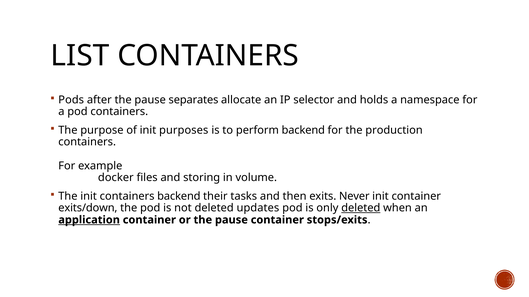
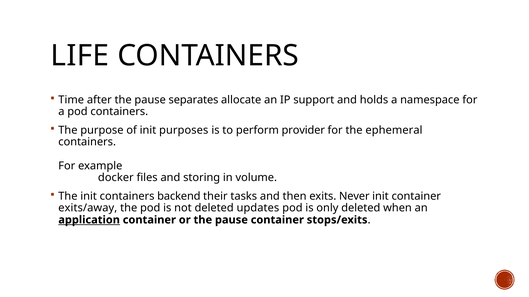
LIST: LIST -> LIFE
Pods: Pods -> Time
selector: selector -> support
perform backend: backend -> provider
production: production -> ephemeral
exits/down: exits/down -> exits/away
deleted at (361, 208) underline: present -> none
